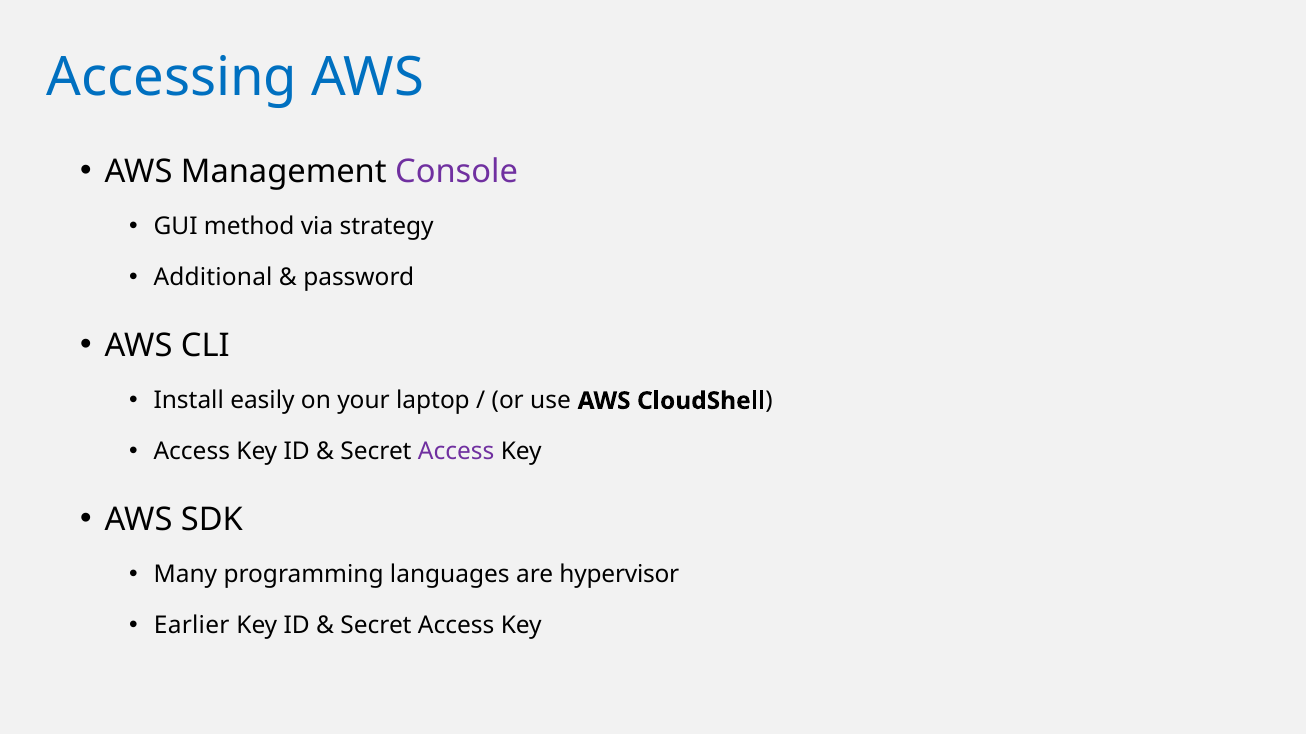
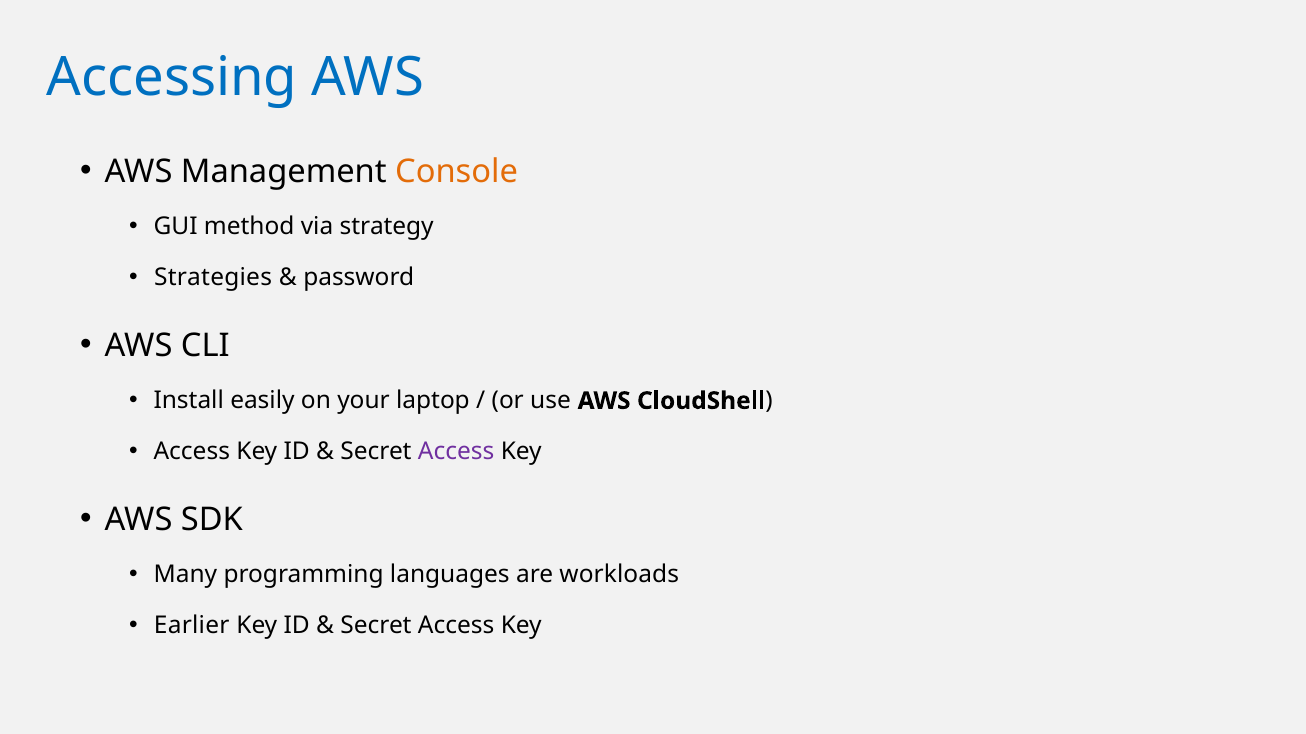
Console colour: purple -> orange
Additional: Additional -> Strategies
hypervisor: hypervisor -> workloads
